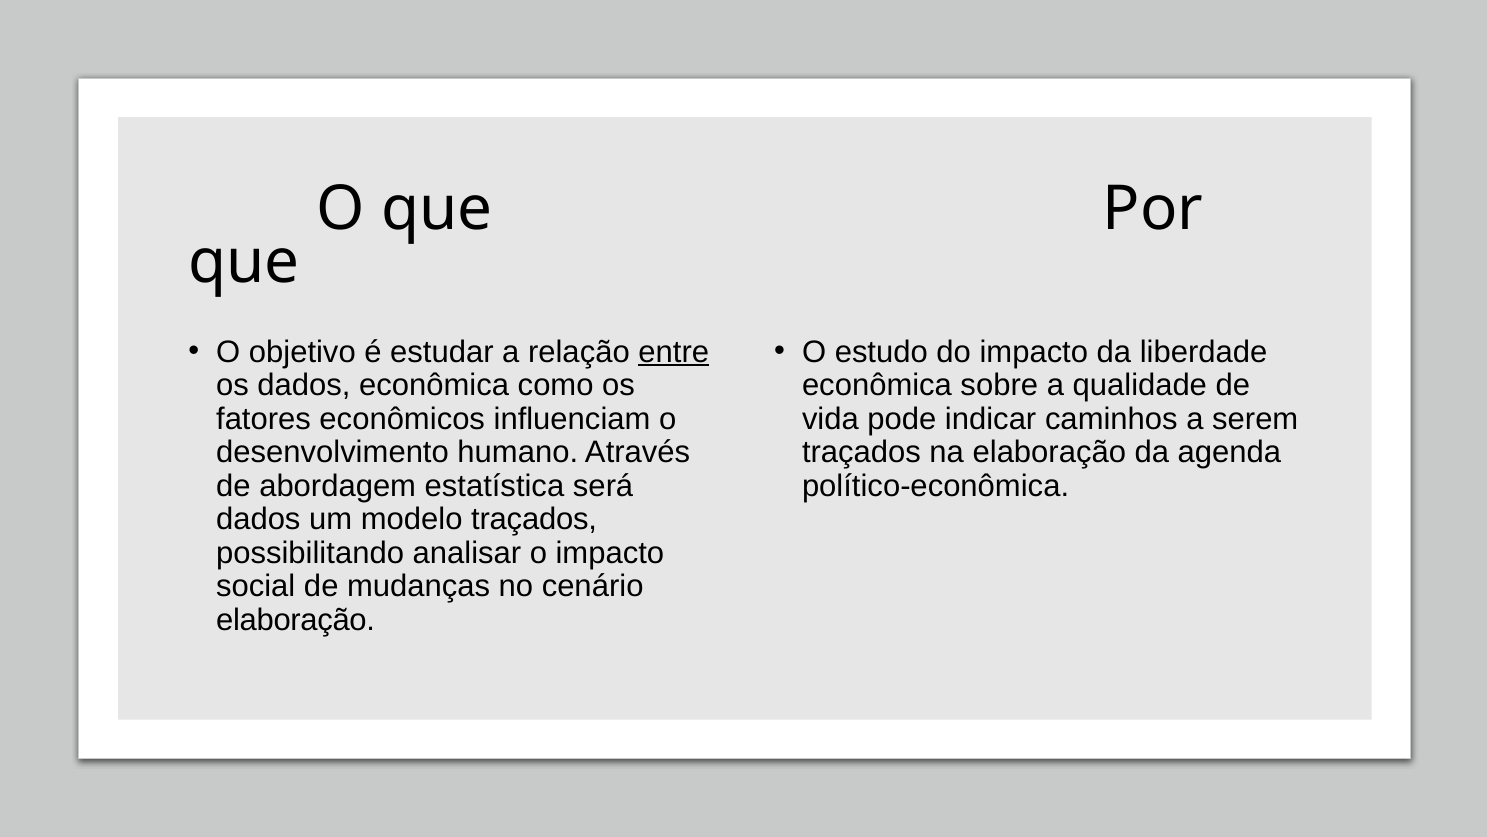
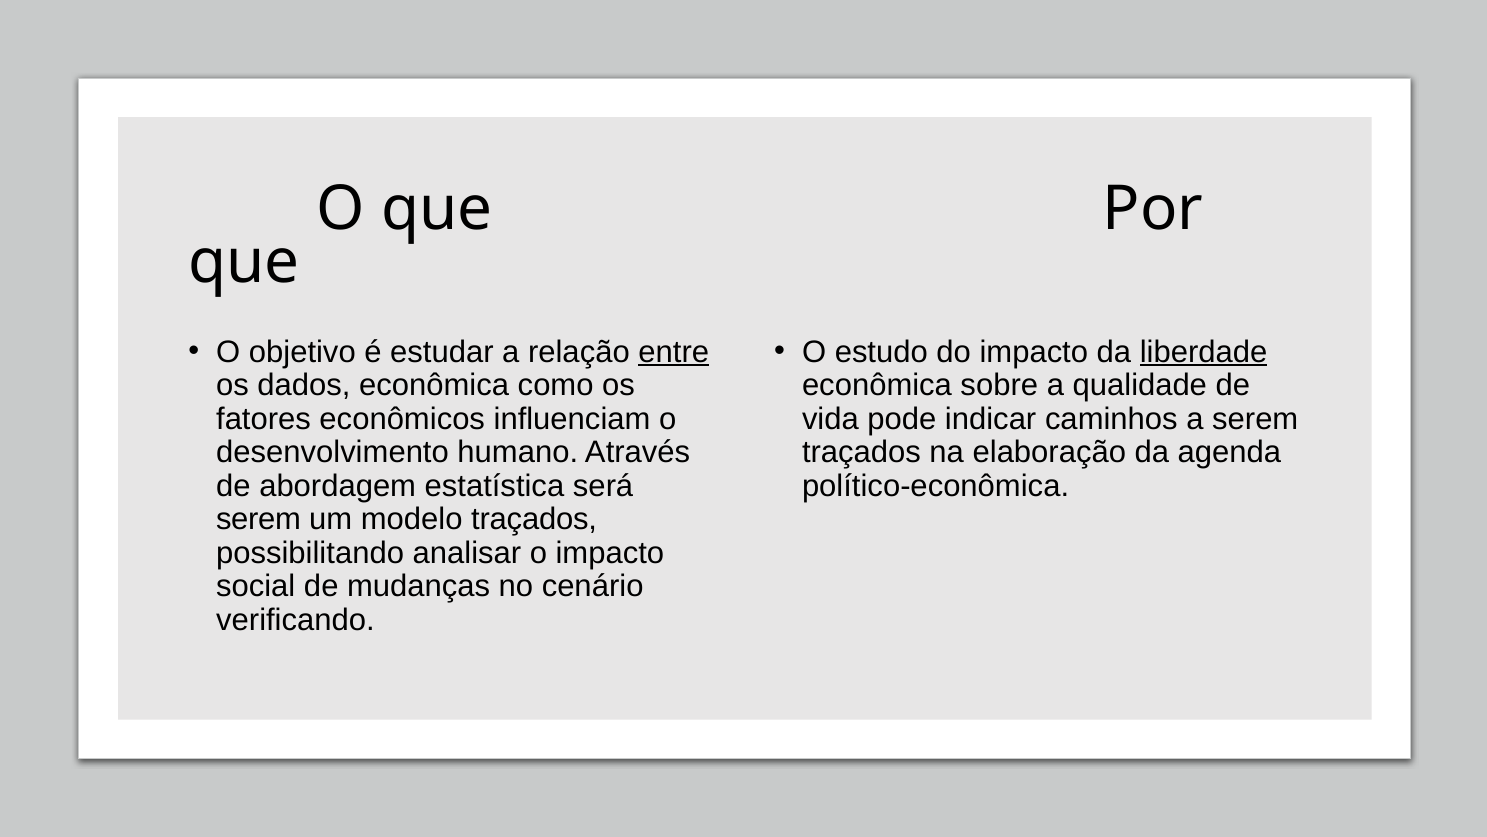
liberdade underline: none -> present
dados at (258, 519): dados -> serem
elaboração at (296, 620): elaboração -> verificando
